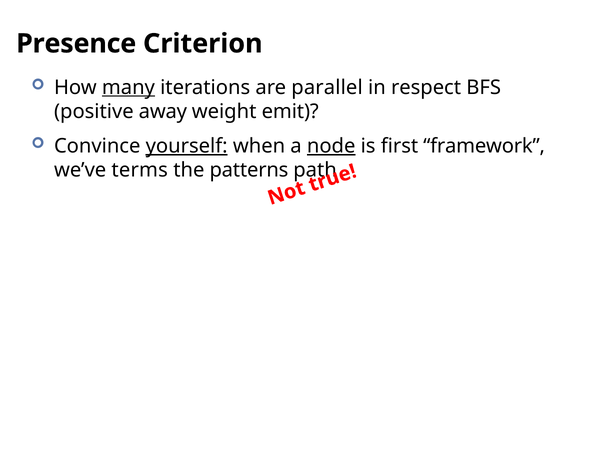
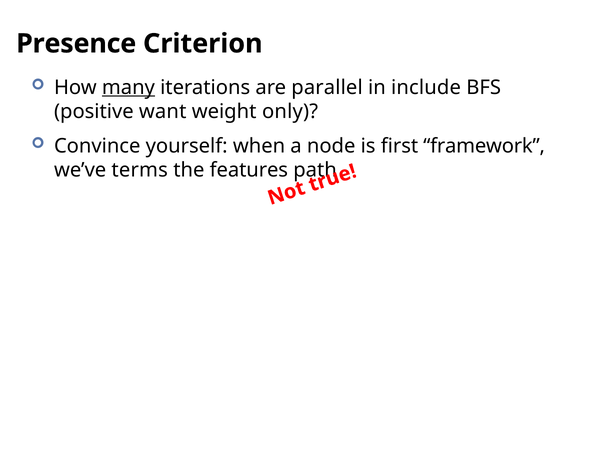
respect: respect -> include
away: away -> want
emit: emit -> only
yourself underline: present -> none
node underline: present -> none
patterns: patterns -> features
